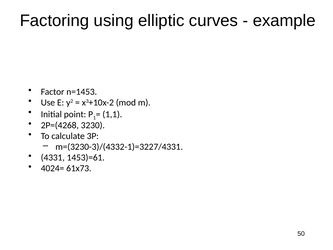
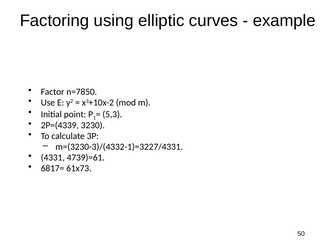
n=1453: n=1453 -> n=7850
1,1: 1,1 -> 5,3
2P=(4268: 2P=(4268 -> 2P=(4339
1453)=61: 1453)=61 -> 4739)=61
4024=: 4024= -> 6817=
